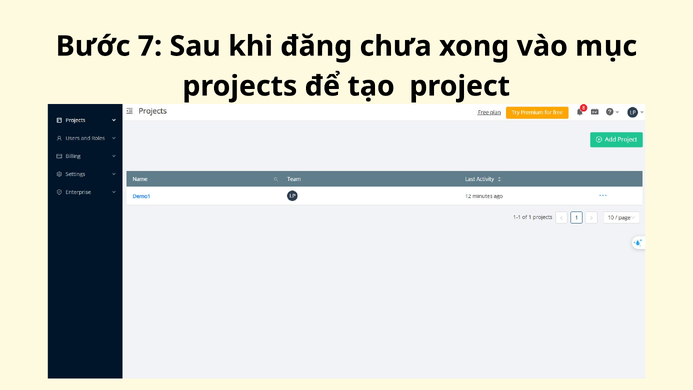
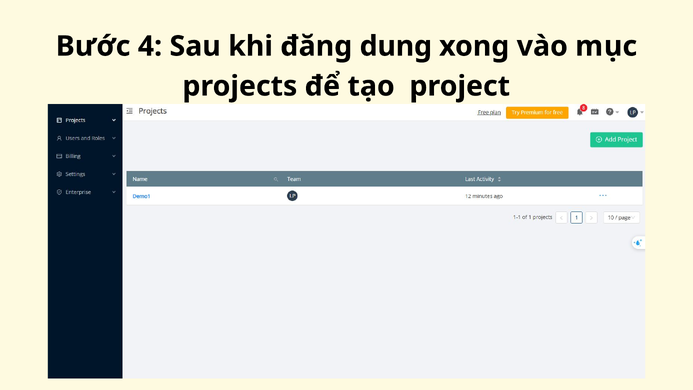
7: 7 -> 4
chưa: chưa -> dụng
